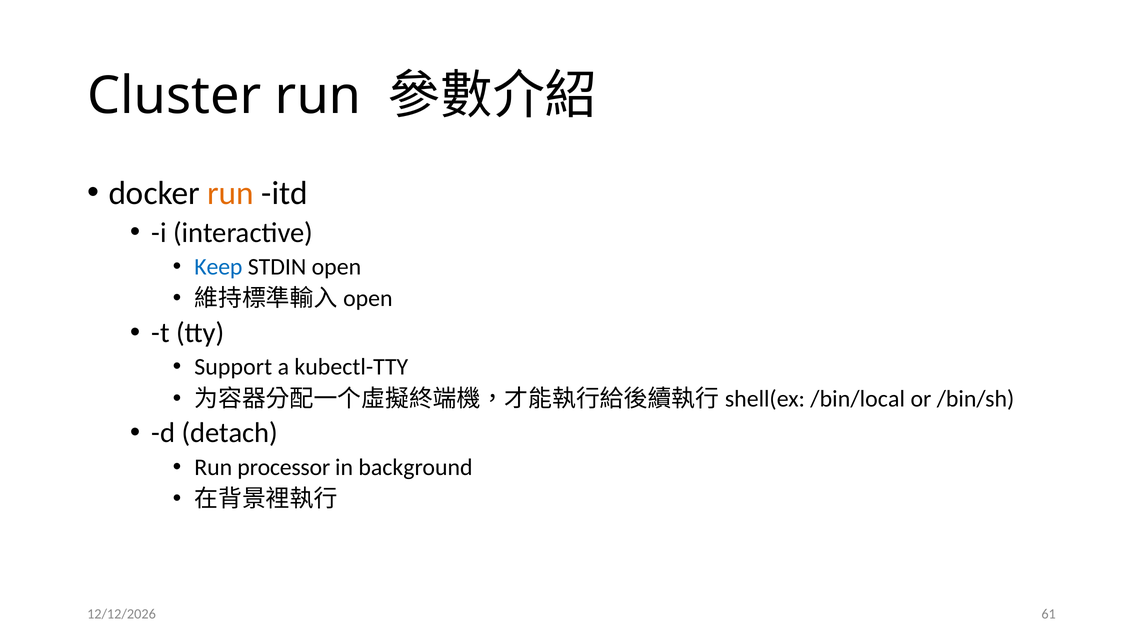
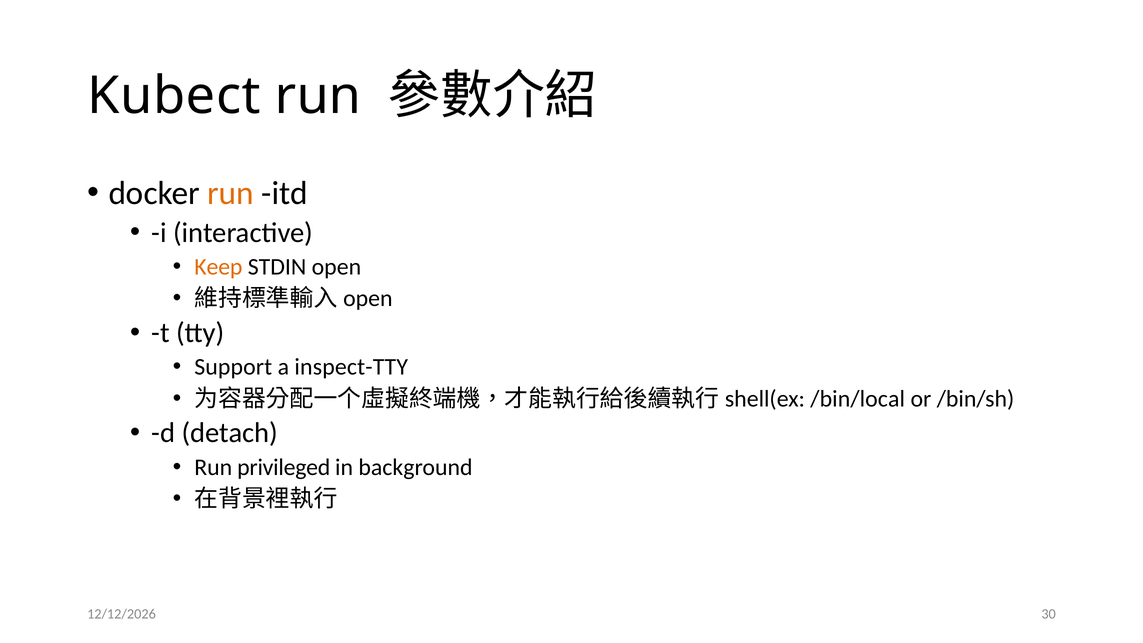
Cluster: Cluster -> Kubect
Keep colour: blue -> orange
kubectl-TTY: kubectl-TTY -> inspect-TTY
processor: processor -> privileged
61: 61 -> 30
